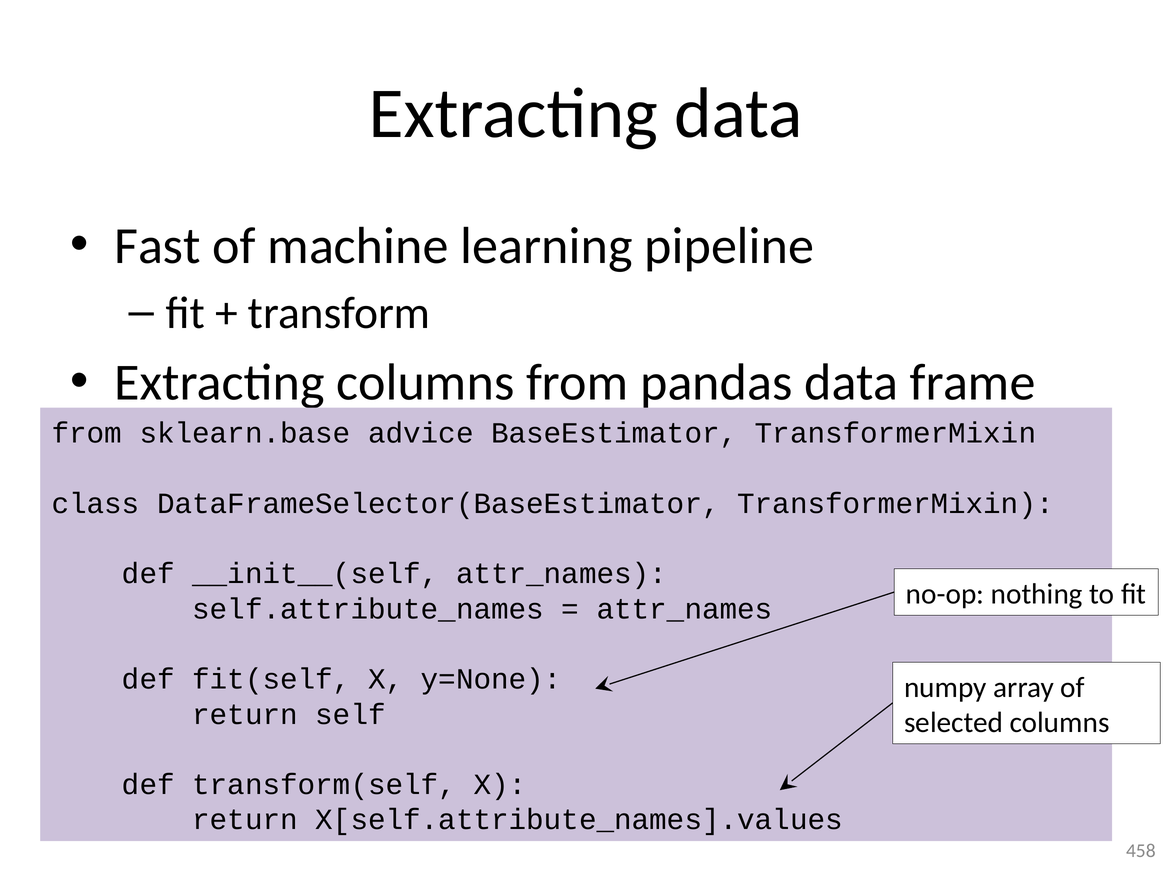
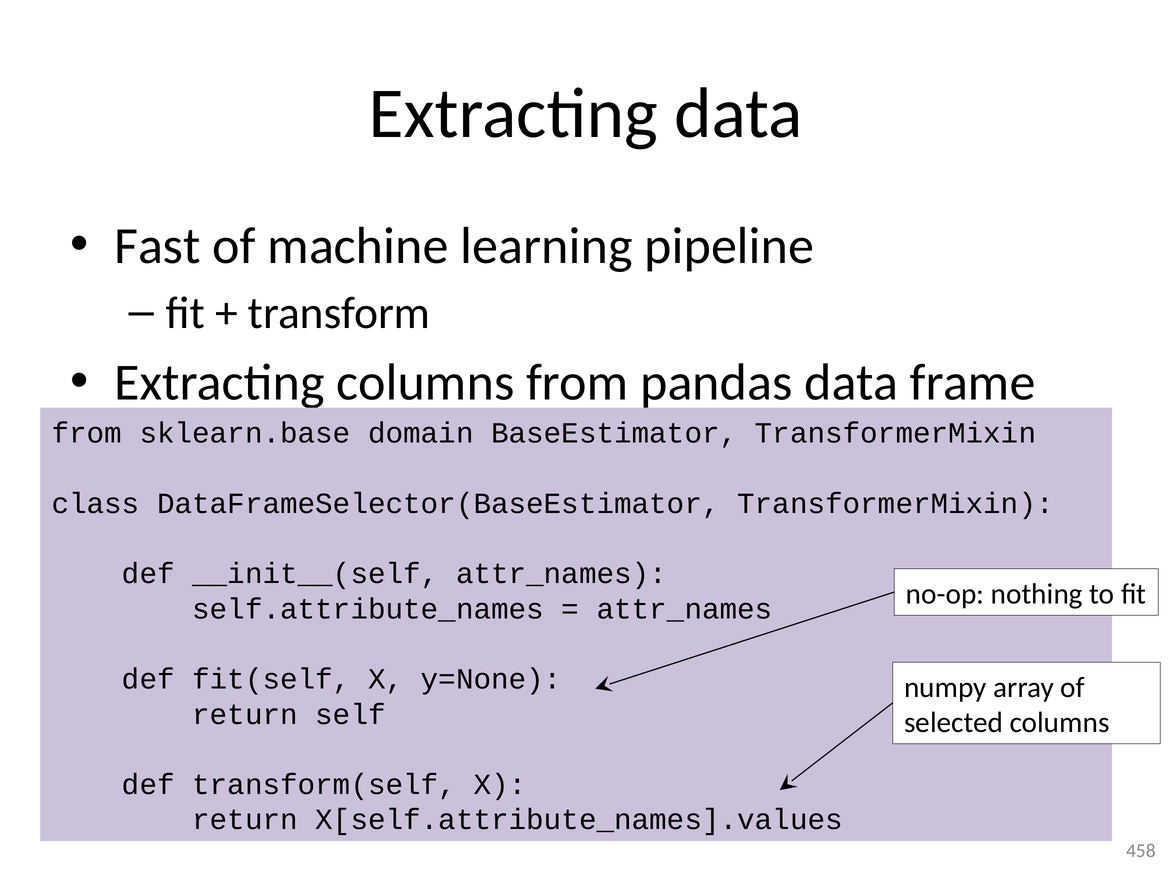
advice: advice -> domain
